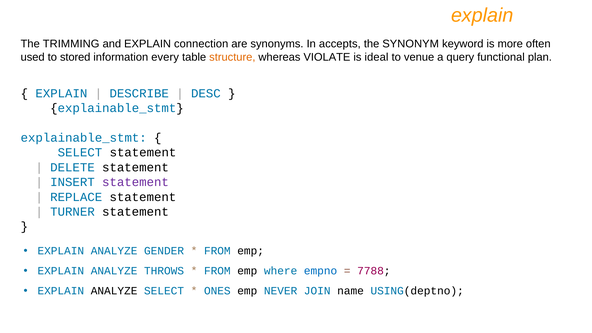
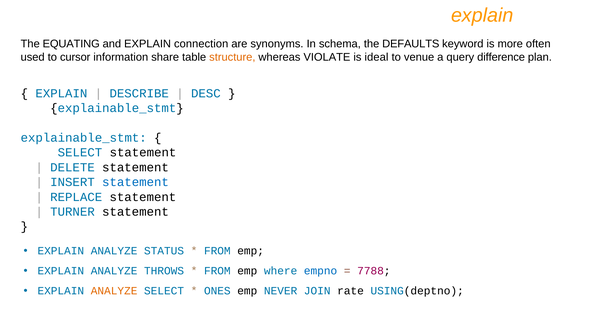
TRIMMING: TRIMMING -> EQUATING
accepts: accepts -> schema
SYNONYM: SYNONYM -> DEFAULTS
stored: stored -> cursor
every: every -> share
functional: functional -> difference
statement at (135, 182) colour: purple -> blue
GENDER: GENDER -> STATUS
ANALYZE at (114, 291) colour: black -> orange
name: name -> rate
